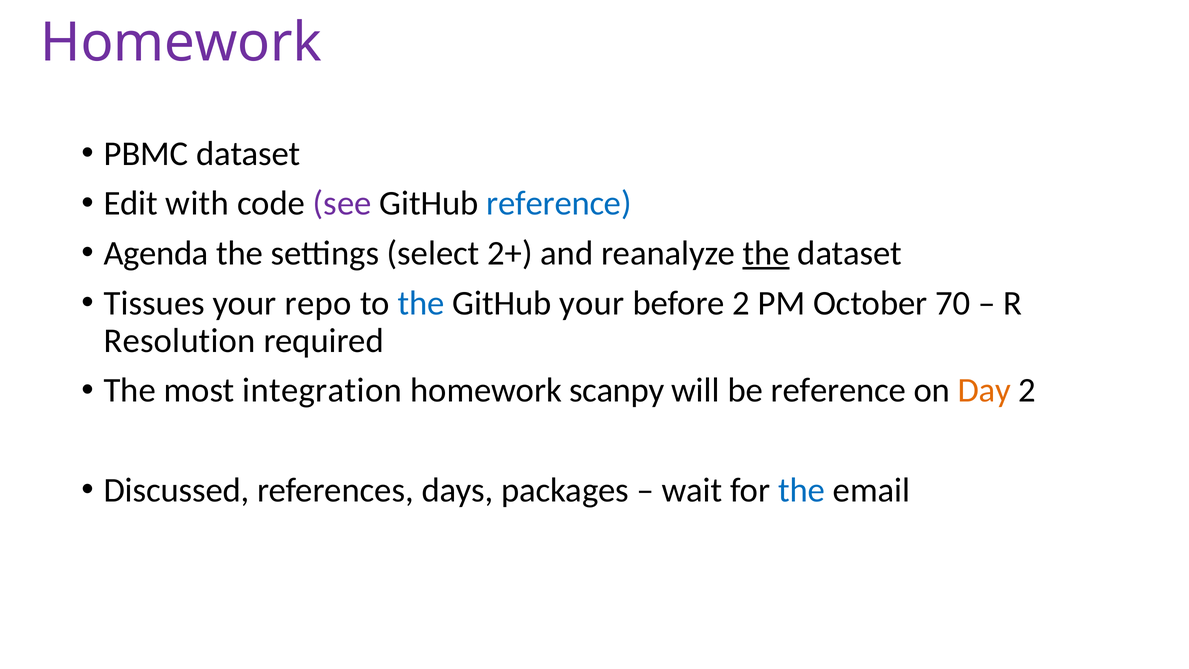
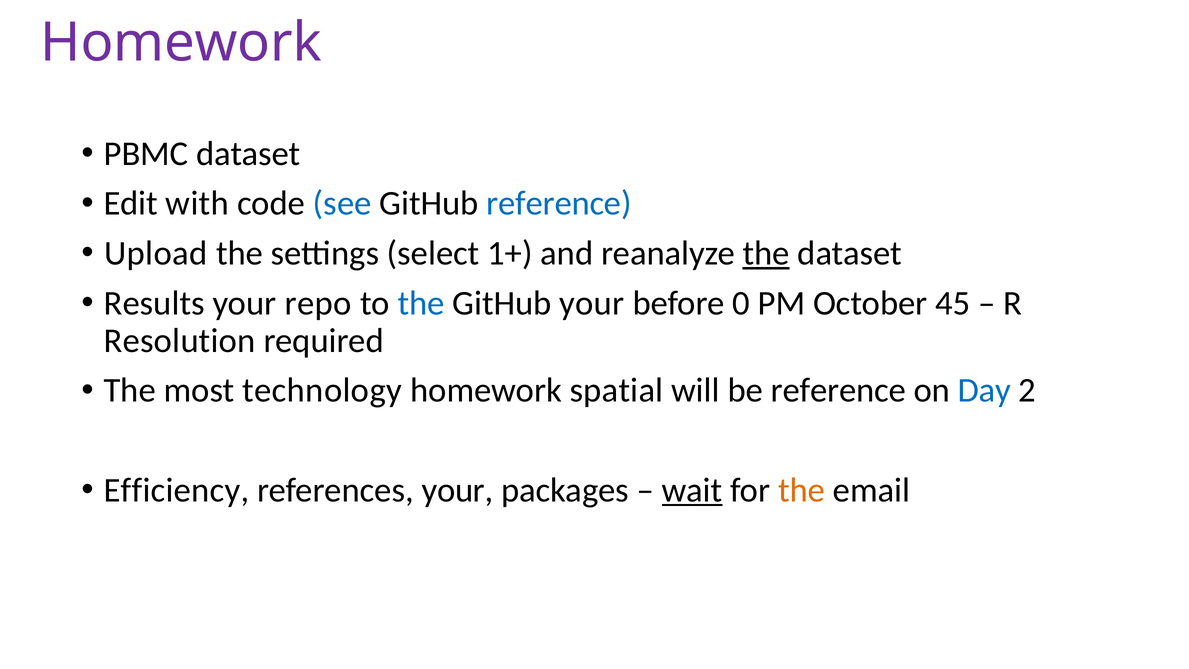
see colour: purple -> blue
Agenda: Agenda -> Upload
2+: 2+ -> 1+
Tissues: Tissues -> Results
before 2: 2 -> 0
70: 70 -> 45
integration: integration -> technology
scanpy: scanpy -> spatial
Day colour: orange -> blue
Discussed: Discussed -> Efficiency
references days: days -> your
wait underline: none -> present
the at (802, 490) colour: blue -> orange
